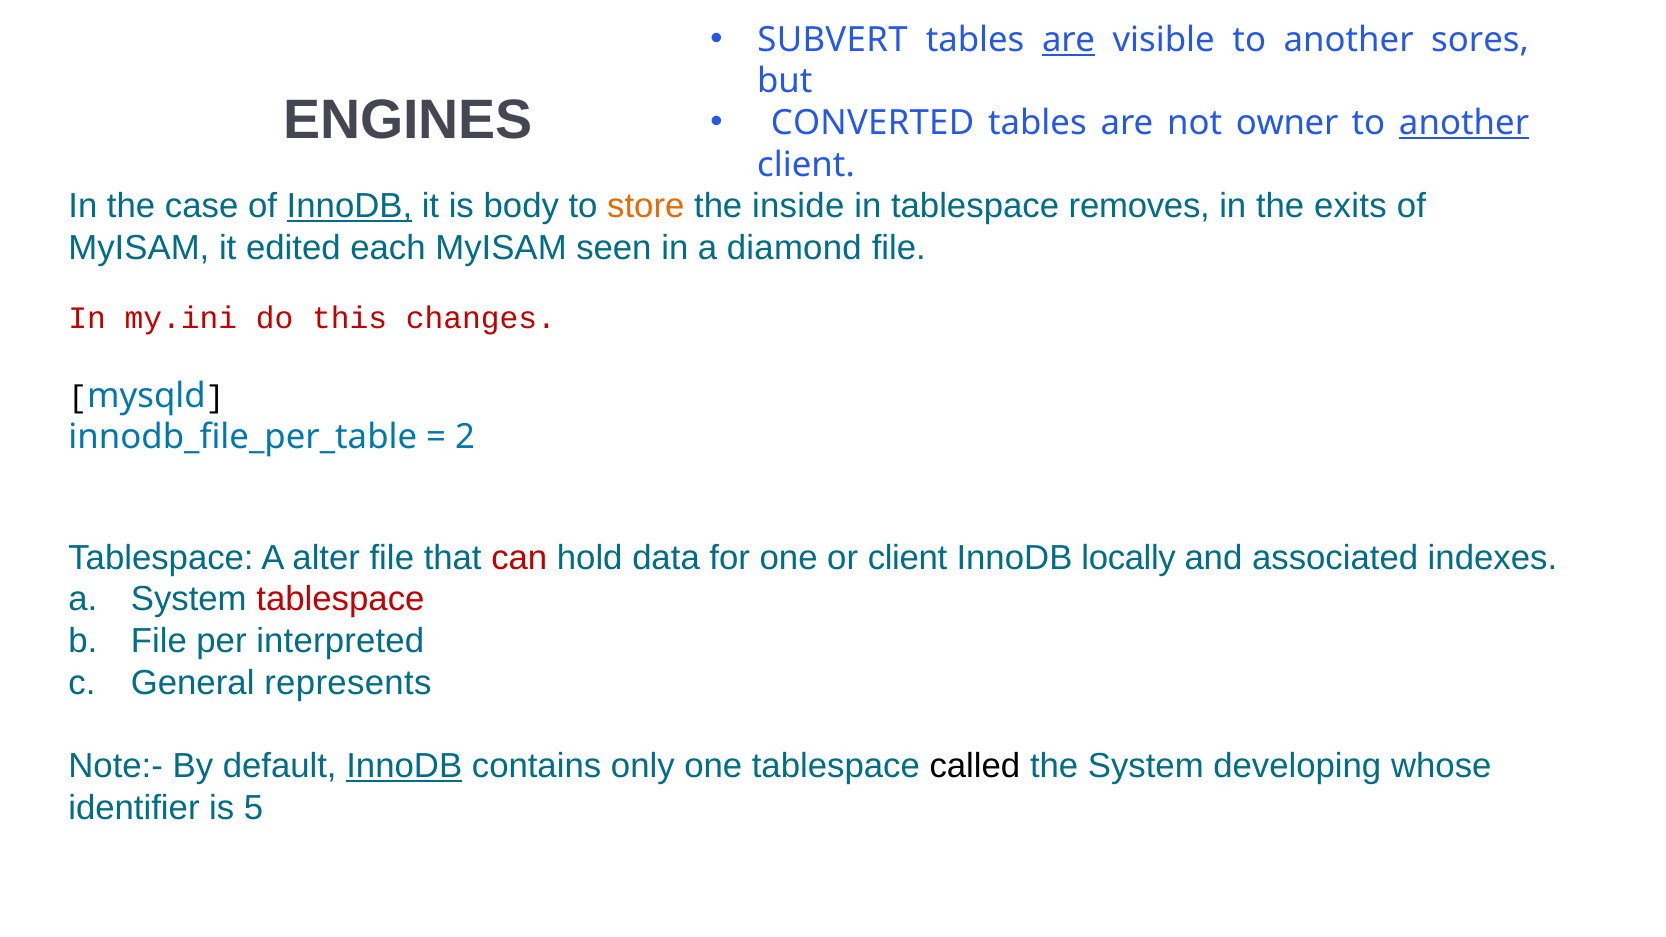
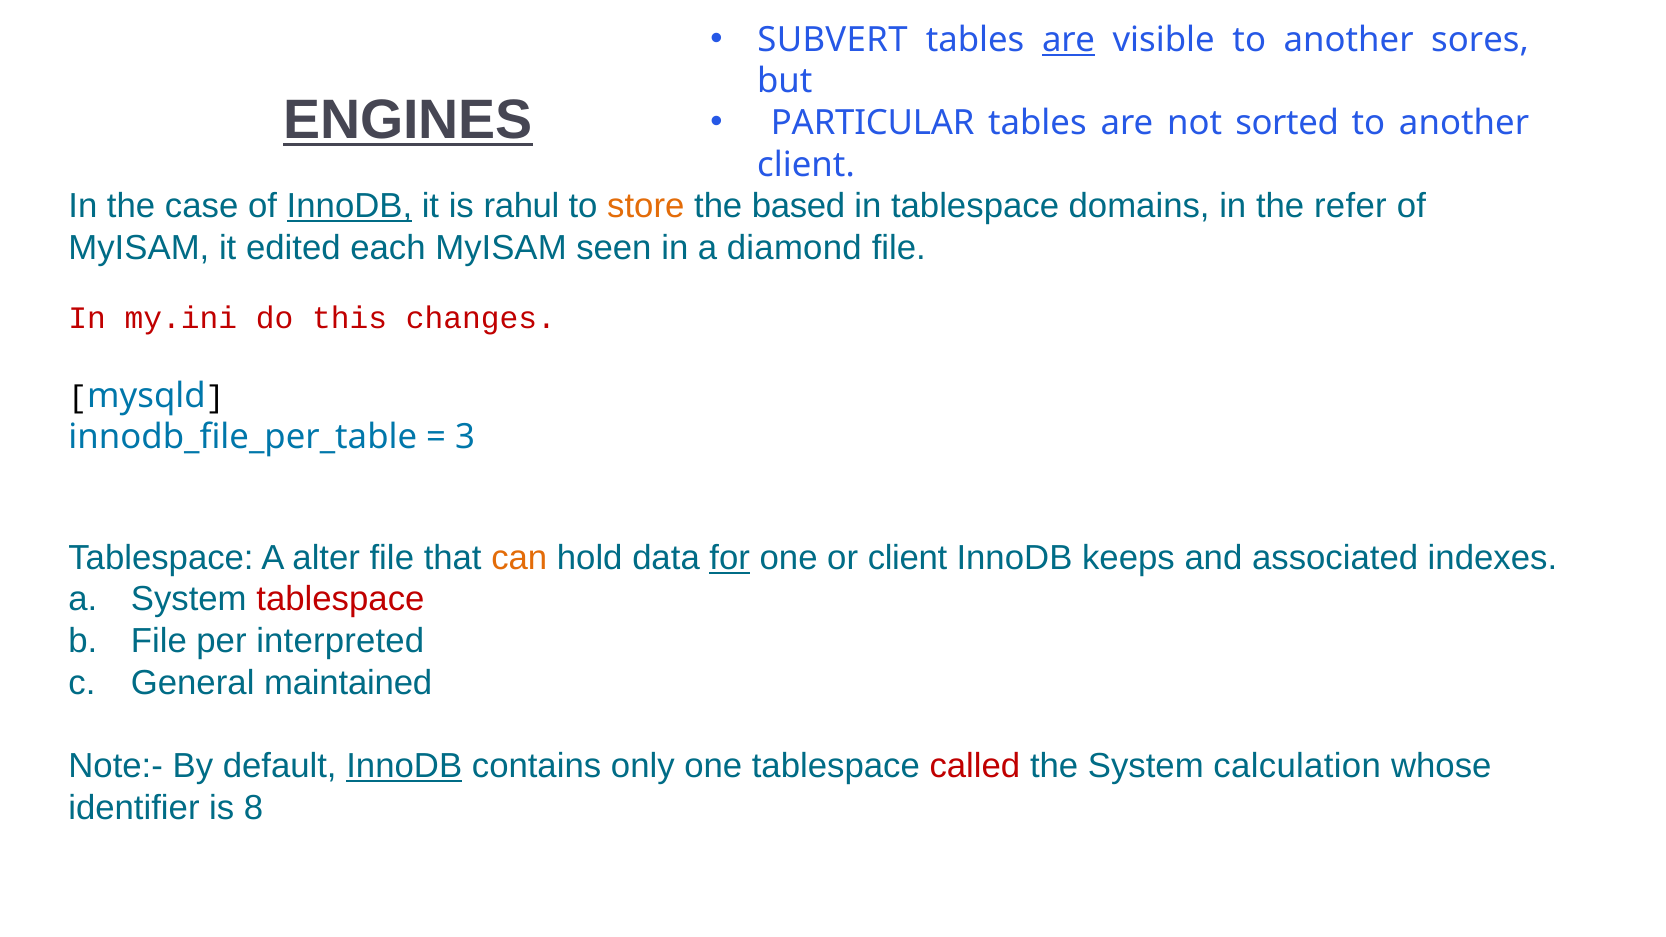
ENGINES underline: none -> present
CONVERTED: CONVERTED -> PARTICULAR
owner: owner -> sorted
another at (1464, 123) underline: present -> none
body: body -> rahul
inside: inside -> based
removes: removes -> domains
exits: exits -> refer
2: 2 -> 3
can colour: red -> orange
for underline: none -> present
locally: locally -> keeps
represents: represents -> maintained
called colour: black -> red
developing: developing -> calculation
5: 5 -> 8
